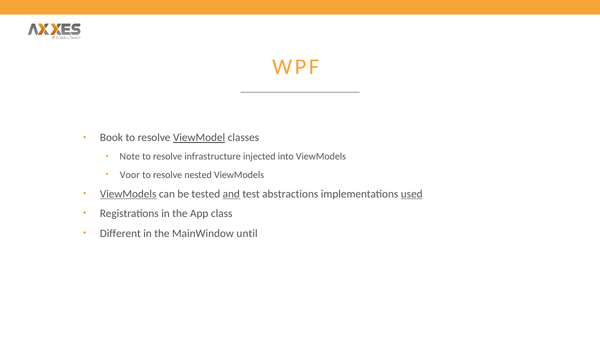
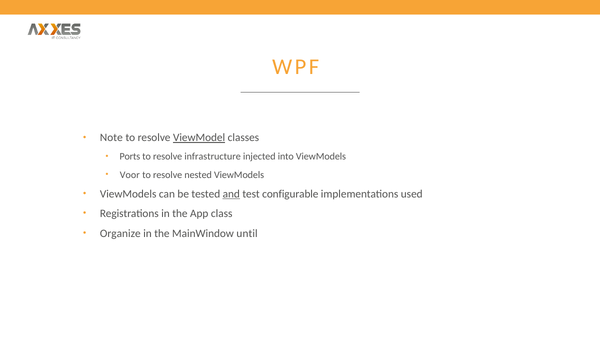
Book: Book -> Note
Note: Note -> Ports
ViewModels at (128, 194) underline: present -> none
abstractions: abstractions -> configurable
used underline: present -> none
Different: Different -> Organize
